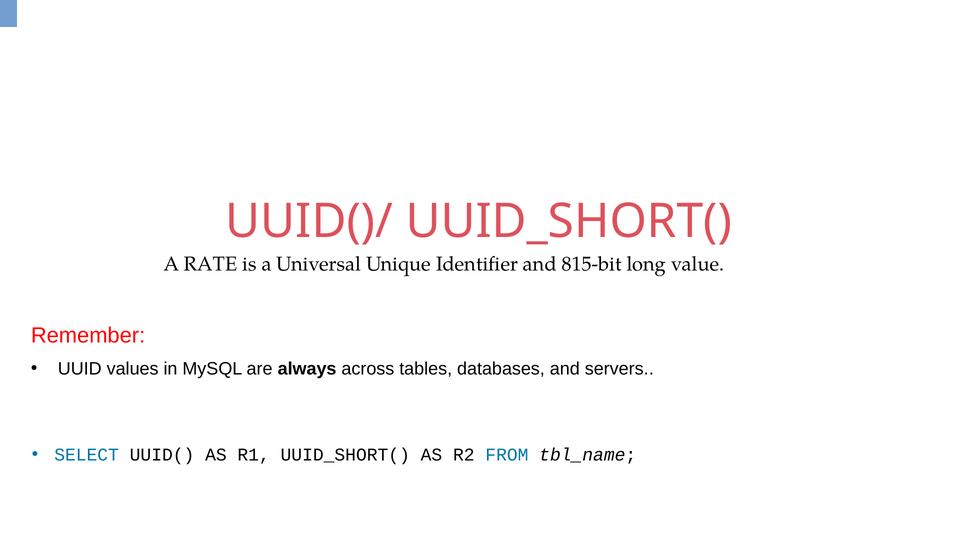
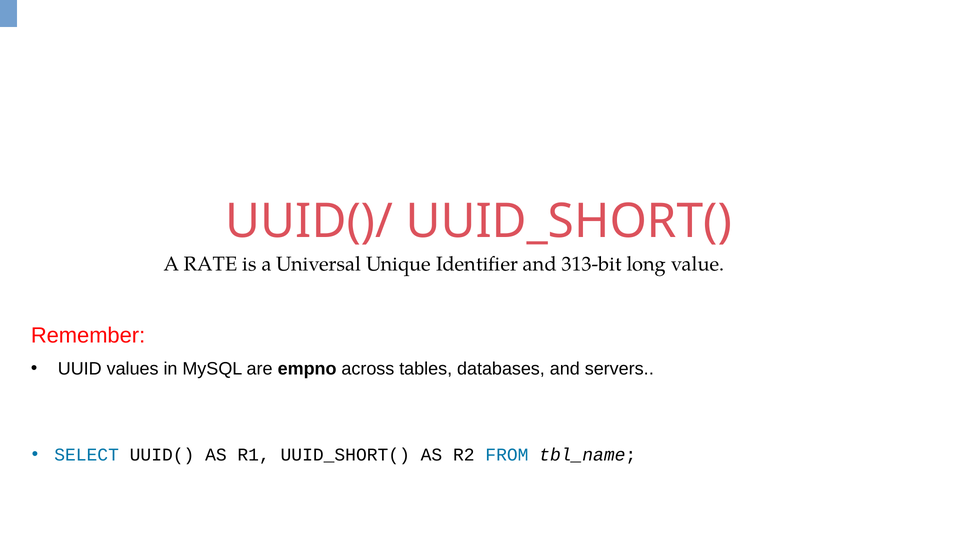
815-bit: 815-bit -> 313-bit
always: always -> empno
